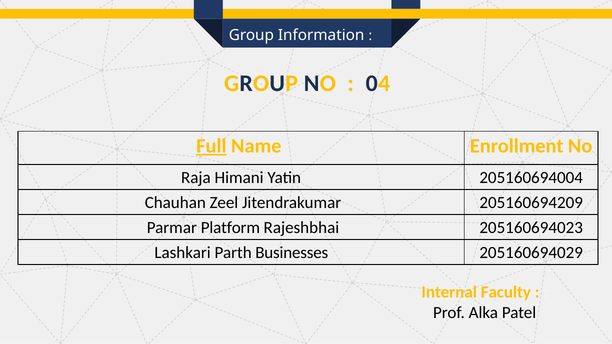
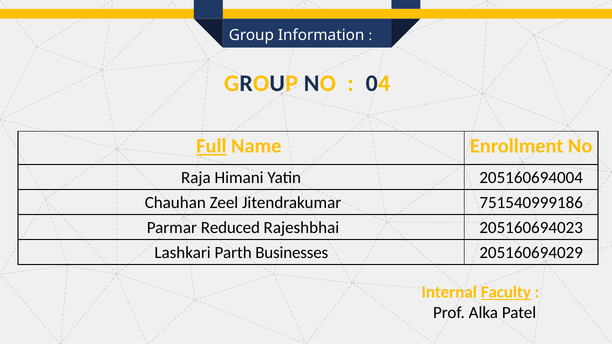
205160694209: 205160694209 -> 751540999186
Platform: Platform -> Reduced
Faculty underline: none -> present
